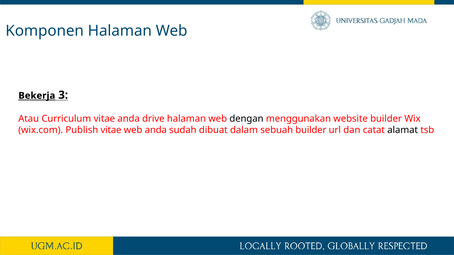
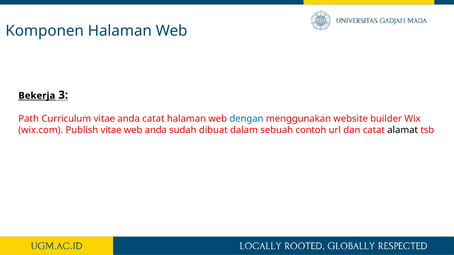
Atau: Atau -> Path
anda drive: drive -> catat
dengan colour: black -> blue
sebuah builder: builder -> contoh
